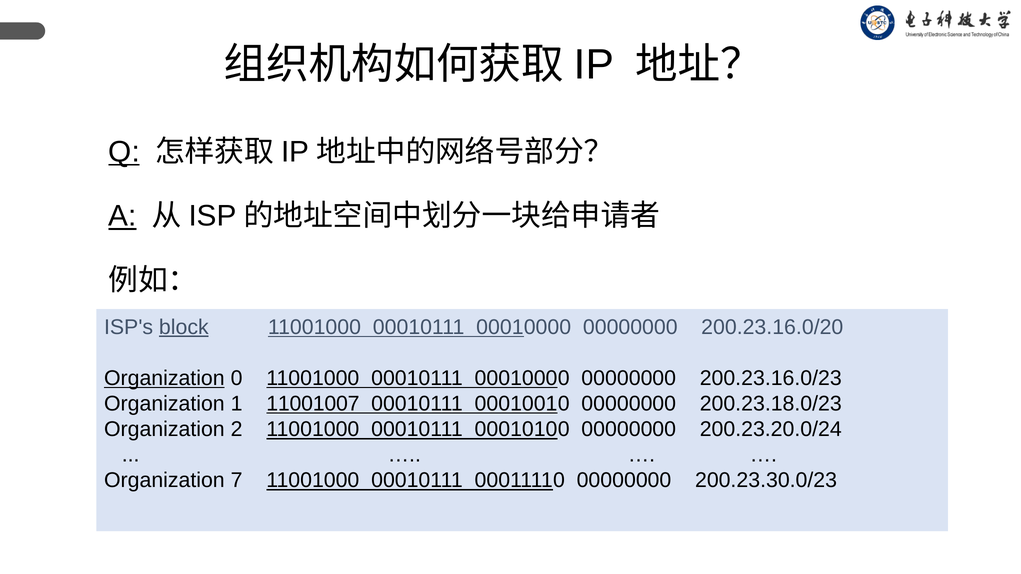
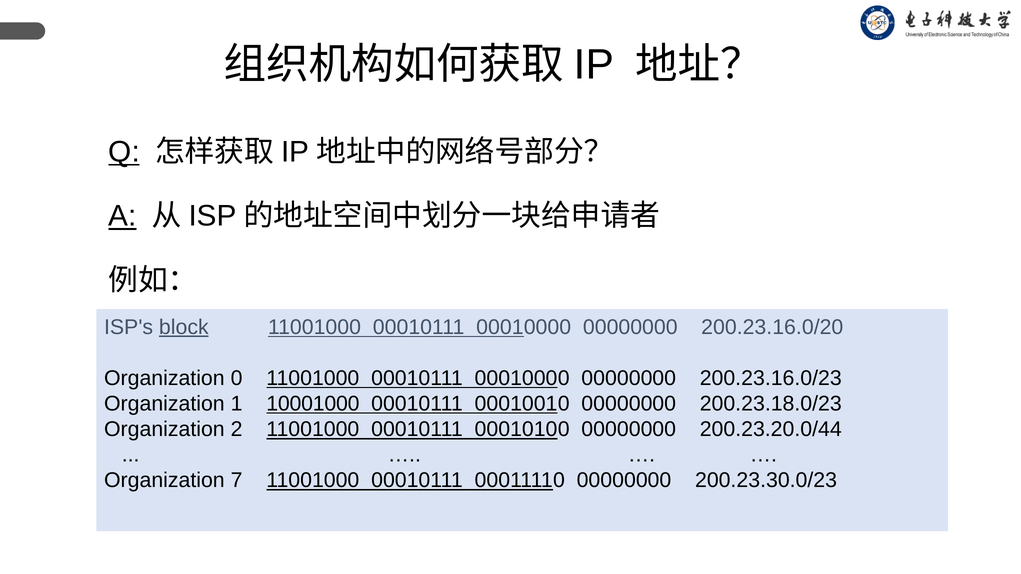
Organization at (164, 378) underline: present -> none
11001007: 11001007 -> 10001000
200.23.20.0/24: 200.23.20.0/24 -> 200.23.20.0/44
